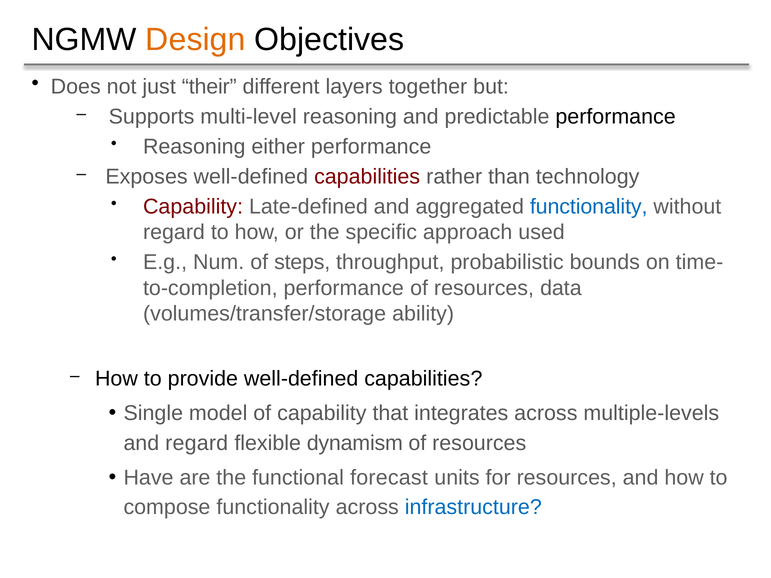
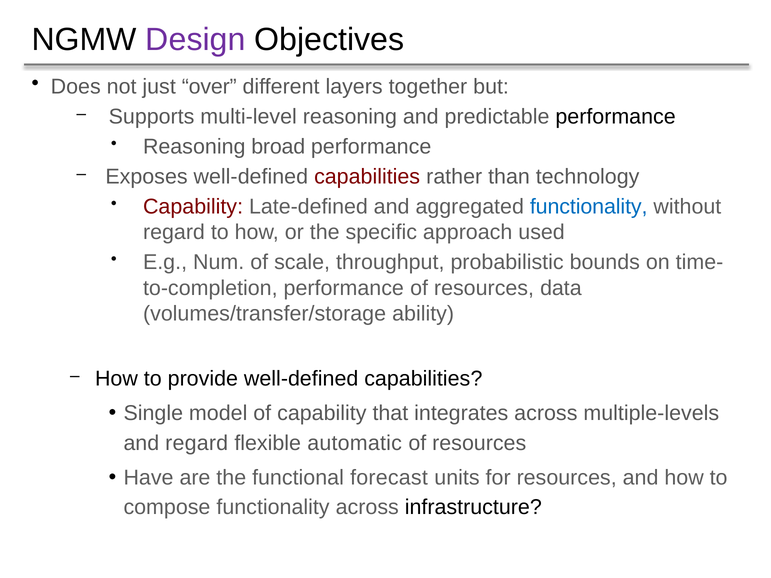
Design colour: orange -> purple
their: their -> over
either: either -> broad
steps: steps -> scale
dynamism: dynamism -> automatic
infrastructure colour: blue -> black
